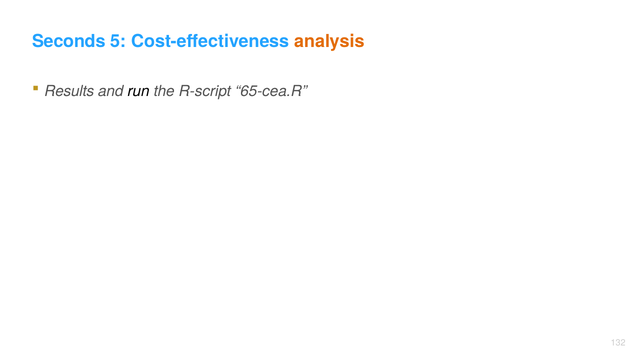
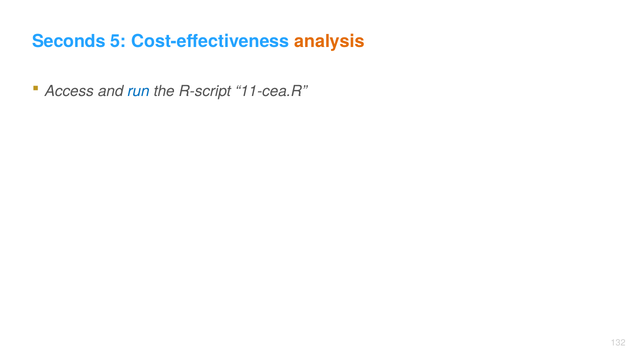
Results: Results -> Access
run colour: black -> blue
65-cea.R: 65-cea.R -> 11-cea.R
